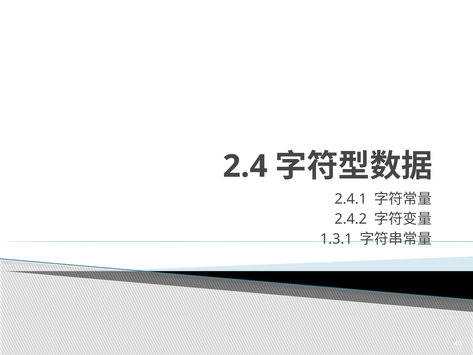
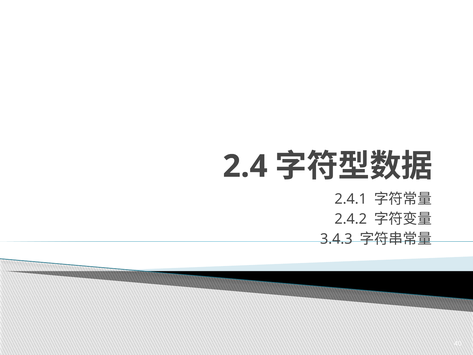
1.3.1: 1.3.1 -> 3.4.3
